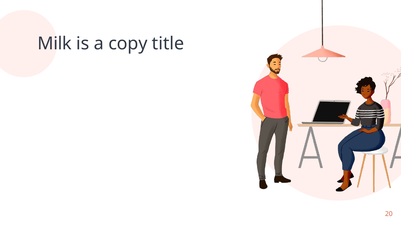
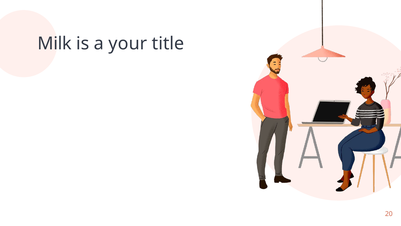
copy: copy -> your
